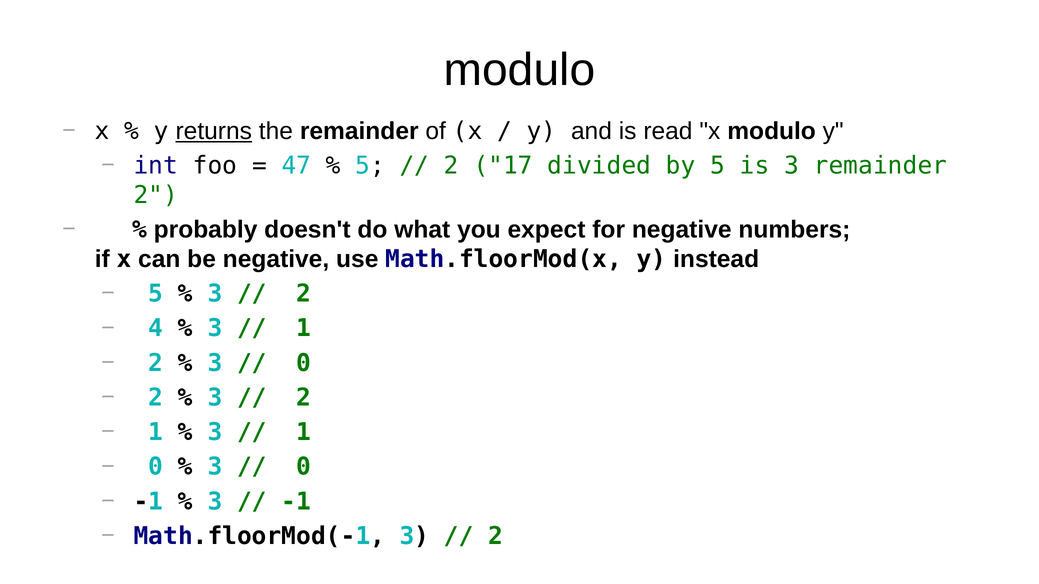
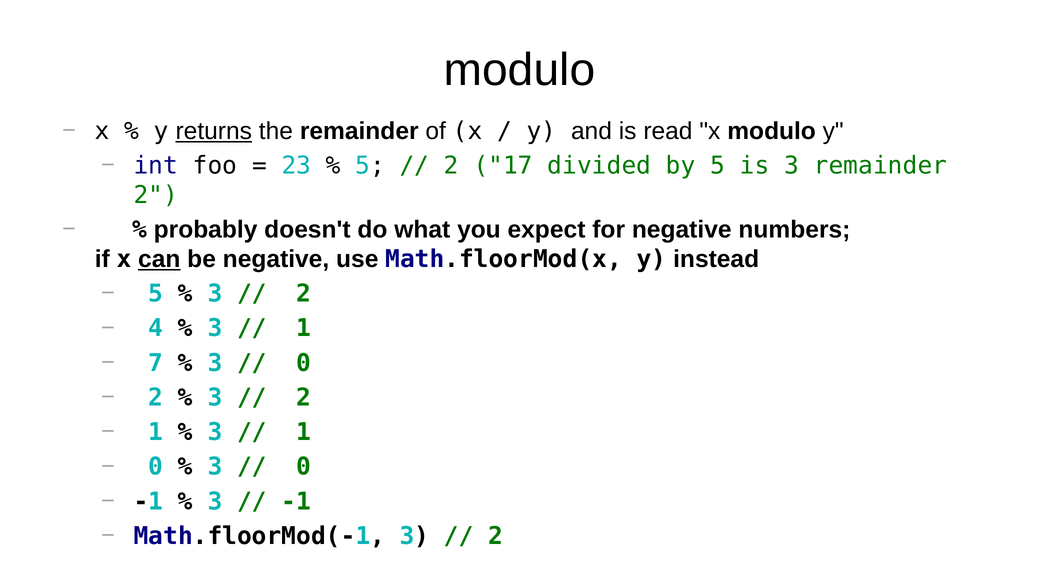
47: 47 -> 23
can underline: none -> present
2 at (156, 363): 2 -> 7
